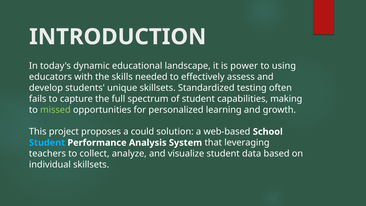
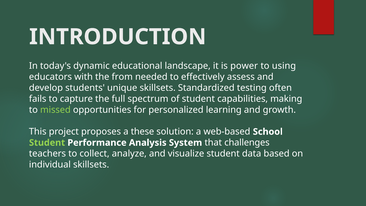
skills: skills -> from
could: could -> these
Student at (47, 143) colour: light blue -> light green
leveraging: leveraging -> challenges
